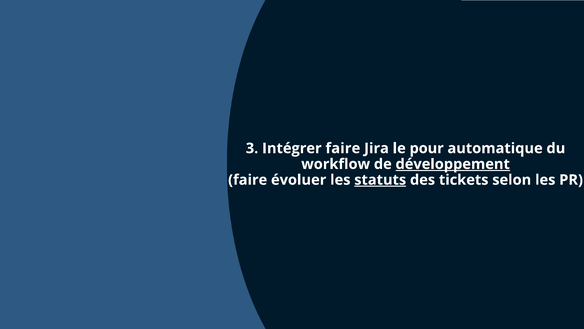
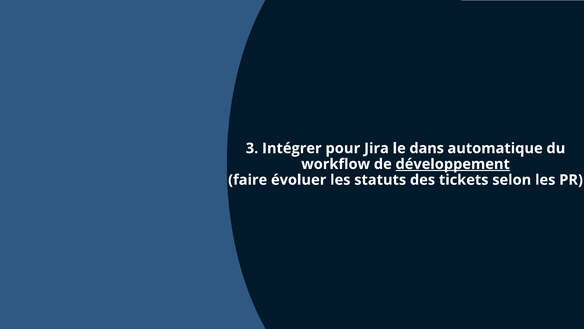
Intégrer faire: faire -> pour
pour: pour -> dans
statuts underline: present -> none
